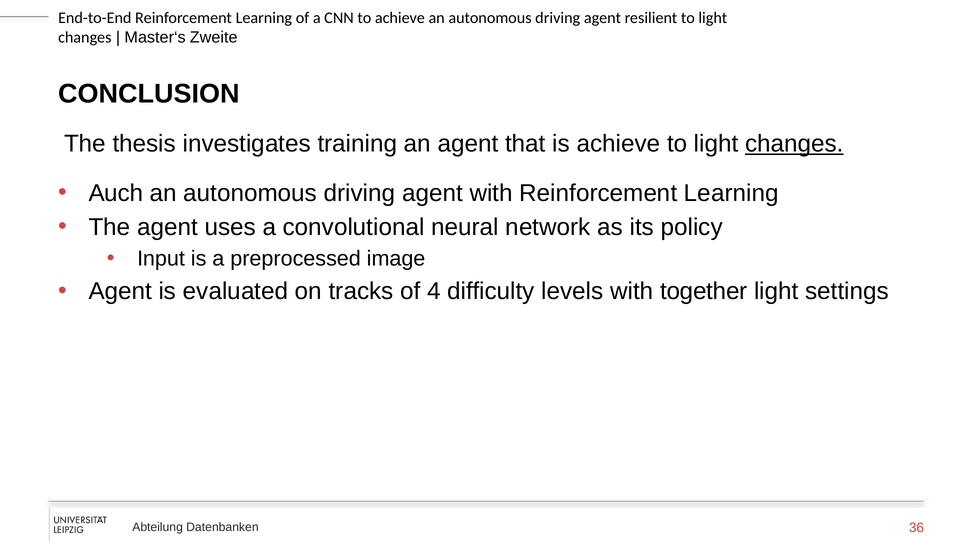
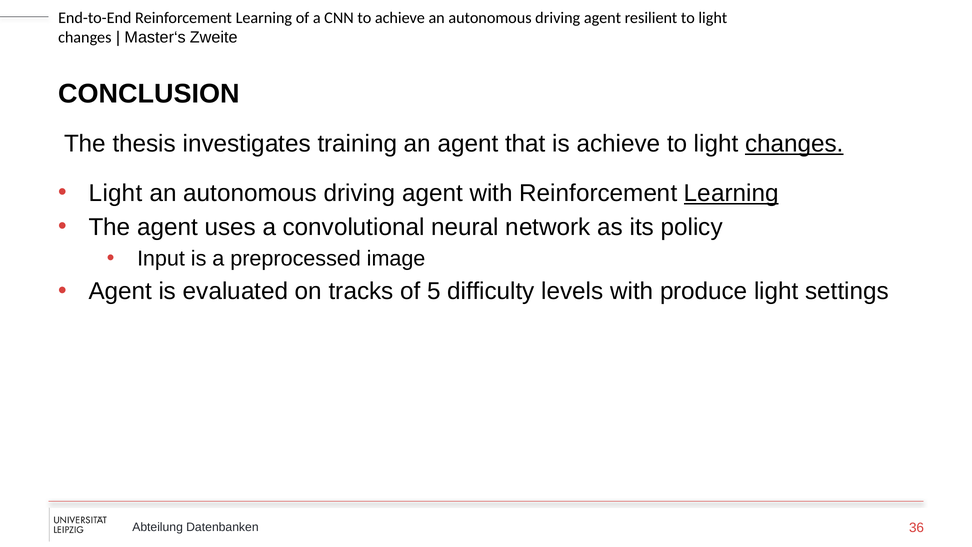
Auch at (116, 193): Auch -> Light
Learning at (731, 193) underline: none -> present
4: 4 -> 5
together: together -> produce
